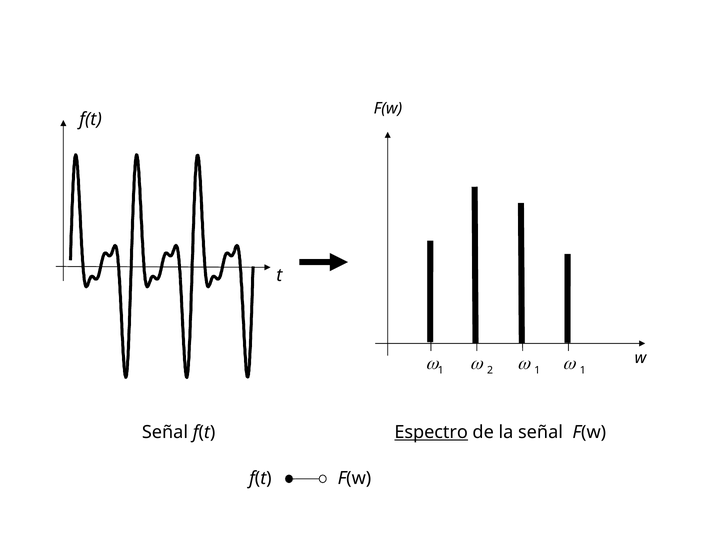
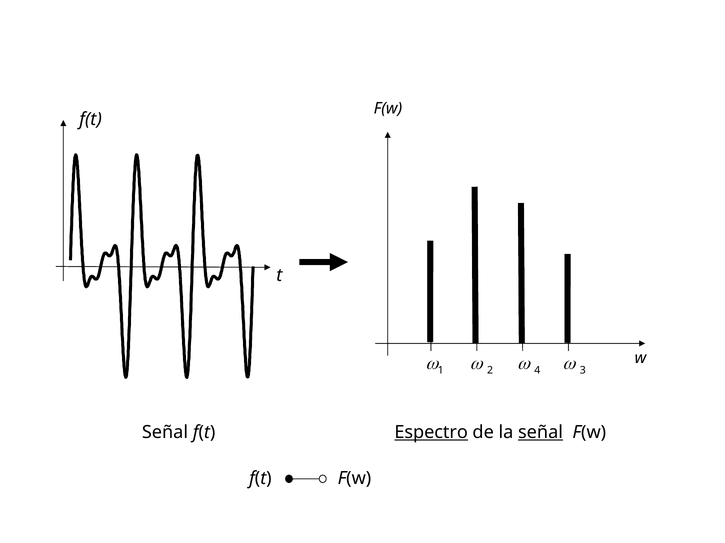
1 at (537, 371): 1 -> 4
1 at (583, 371): 1 -> 3
señal at (541, 433) underline: none -> present
